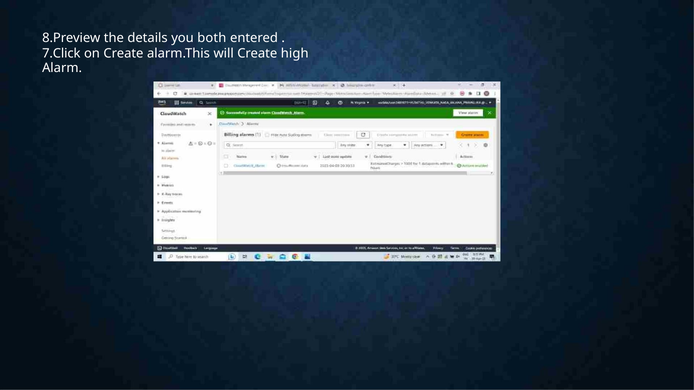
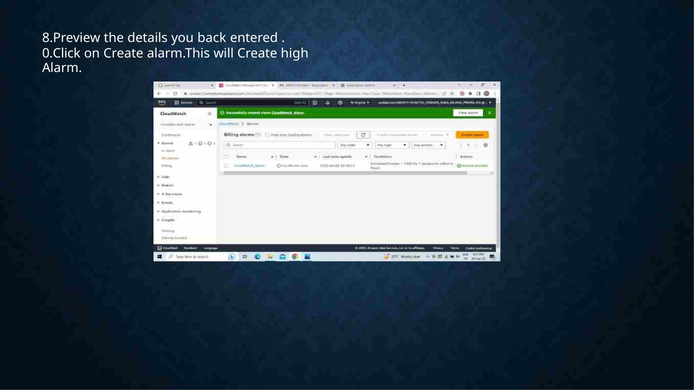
both: both -> back
7.Click: 7.Click -> 0.Click
